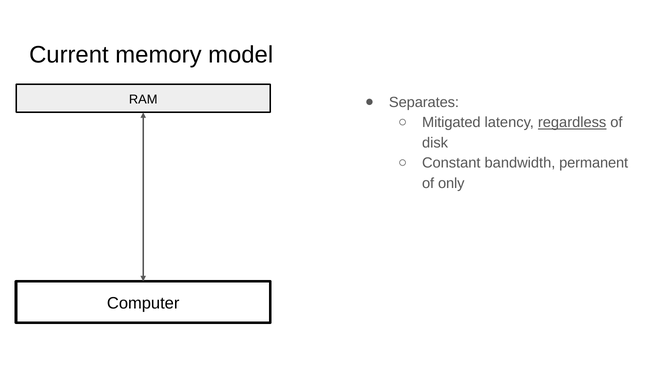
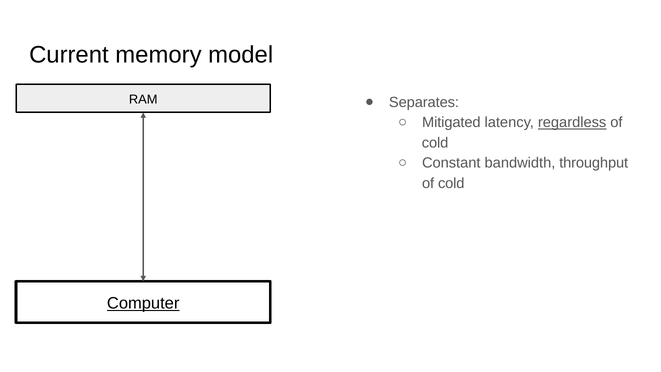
disk at (435, 143): disk -> cold
permanent: permanent -> throughput
only at (451, 183): only -> cold
Computer underline: none -> present
